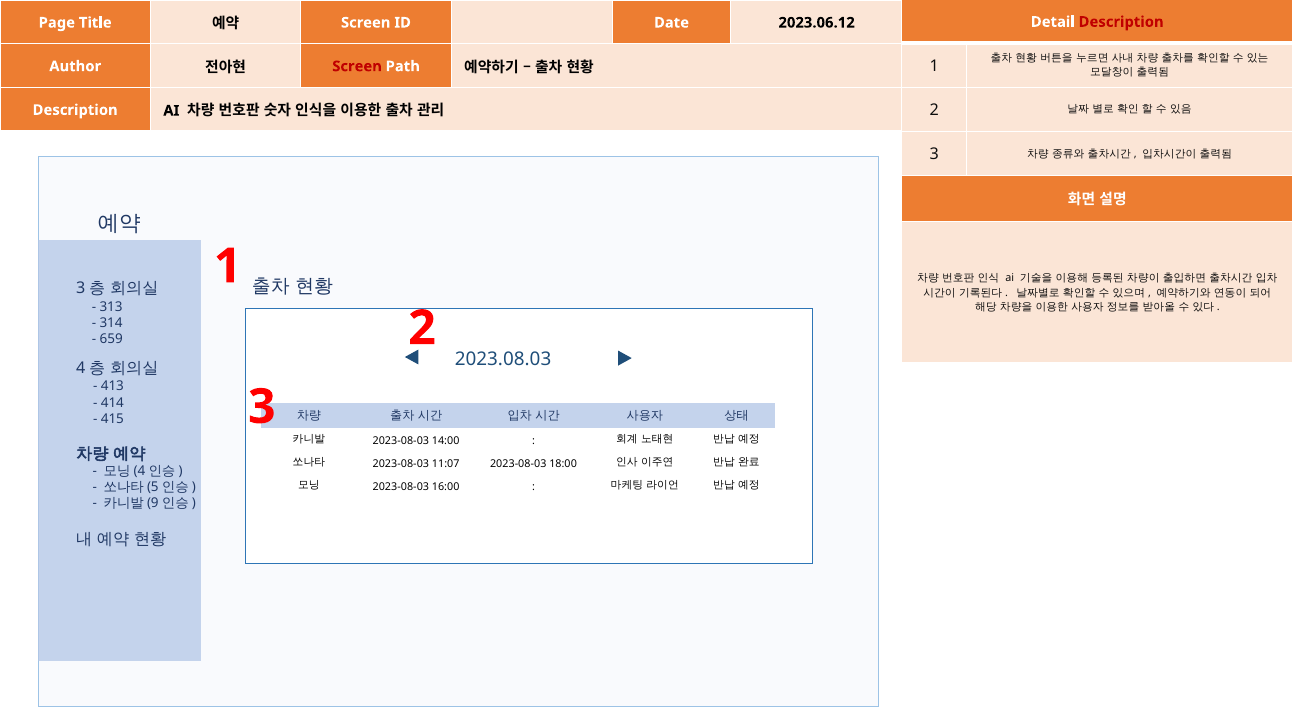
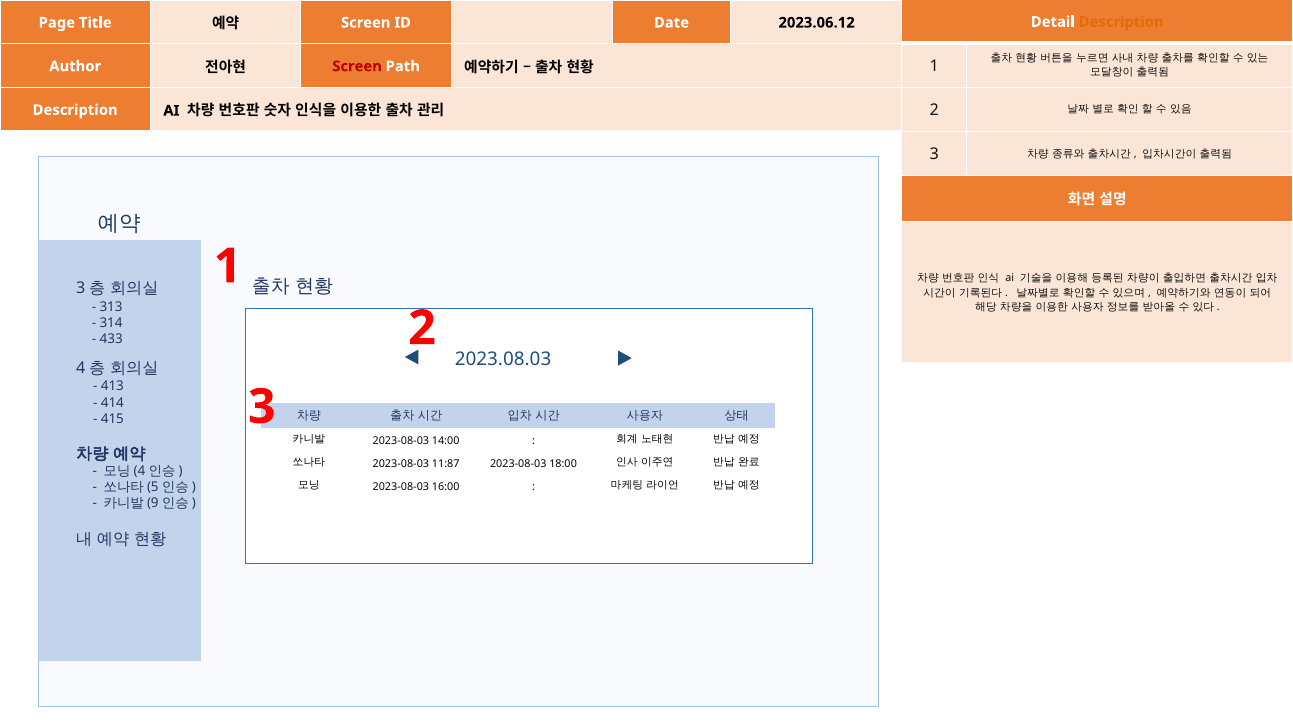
Description at (1121, 22) colour: red -> orange
659: 659 -> 433
11:07: 11:07 -> 11:87
